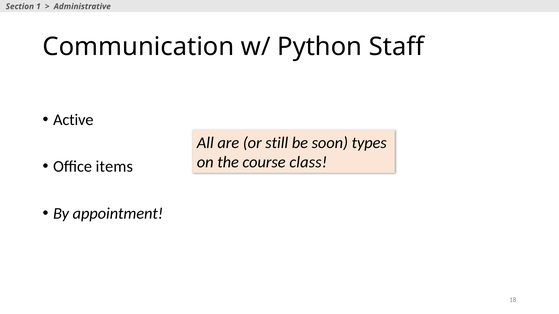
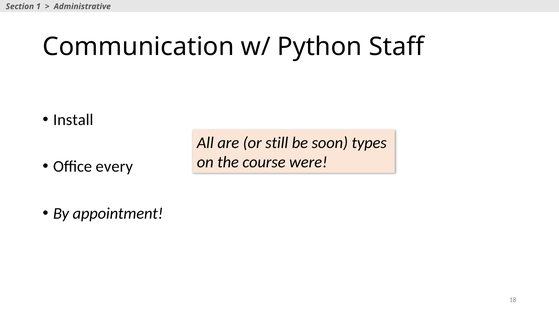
Active: Active -> Install
class: class -> were
items: items -> every
